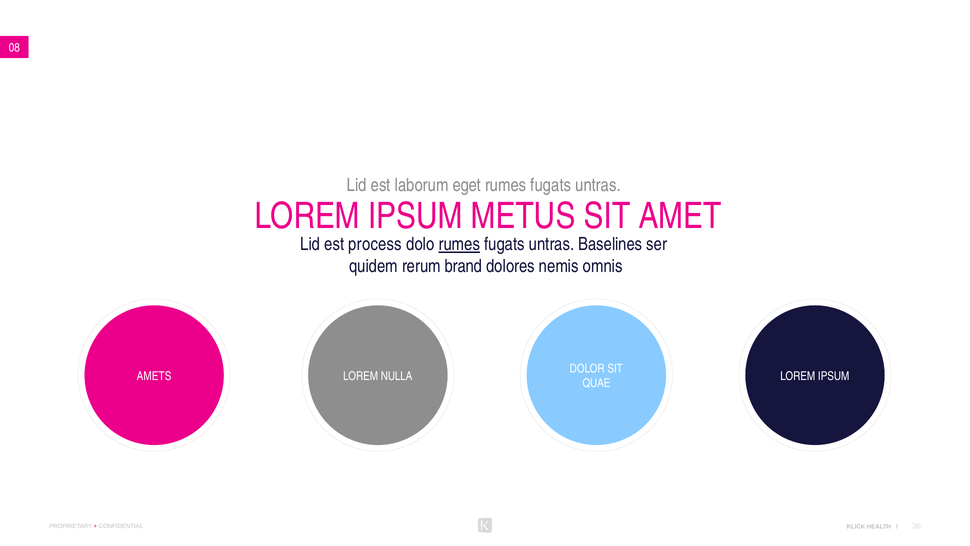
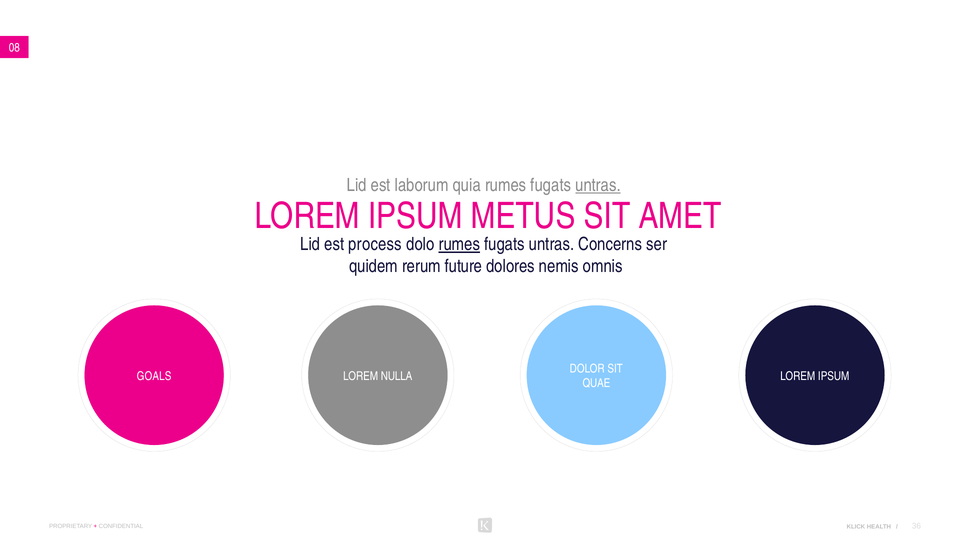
eget: eget -> quia
untras at (598, 185) underline: none -> present
Baselines: Baselines -> Concerns
brand: brand -> future
AMETS: AMETS -> GOALS
